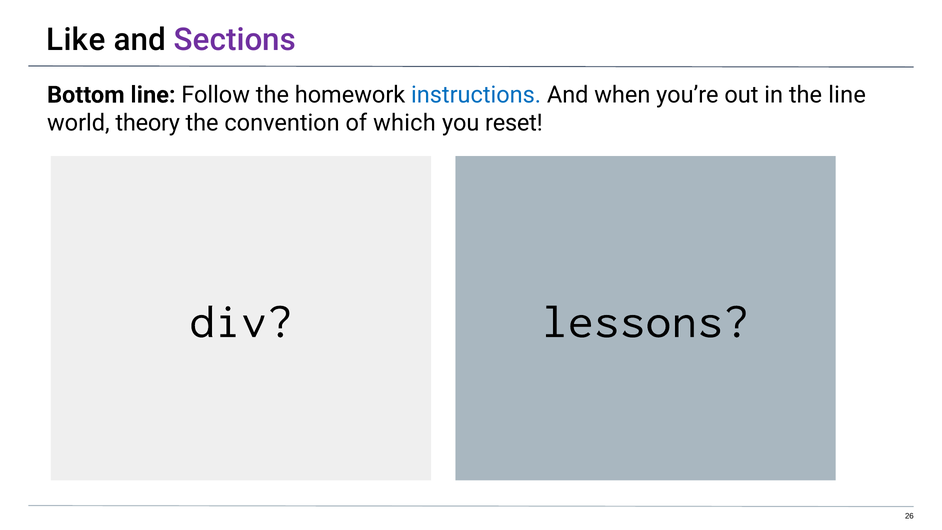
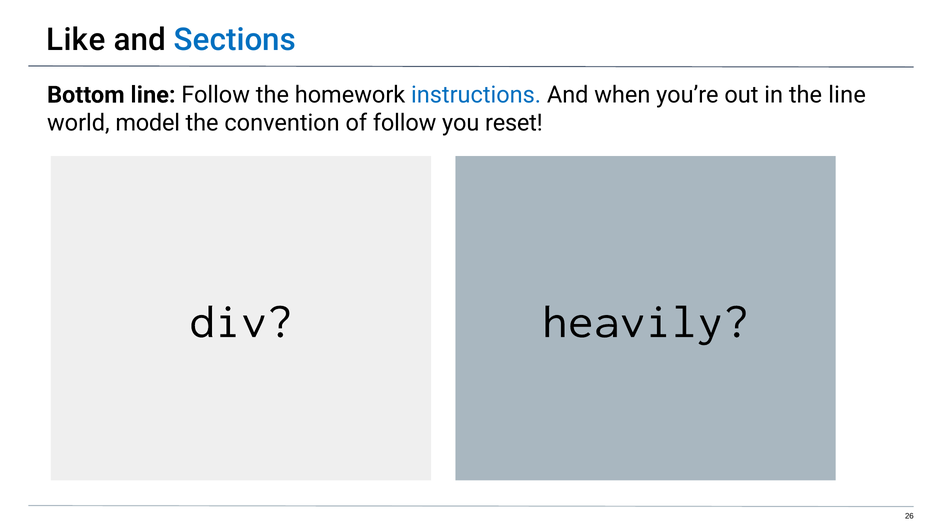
Sections colour: purple -> blue
theory: theory -> model
of which: which -> follow
lessons: lessons -> heavily
